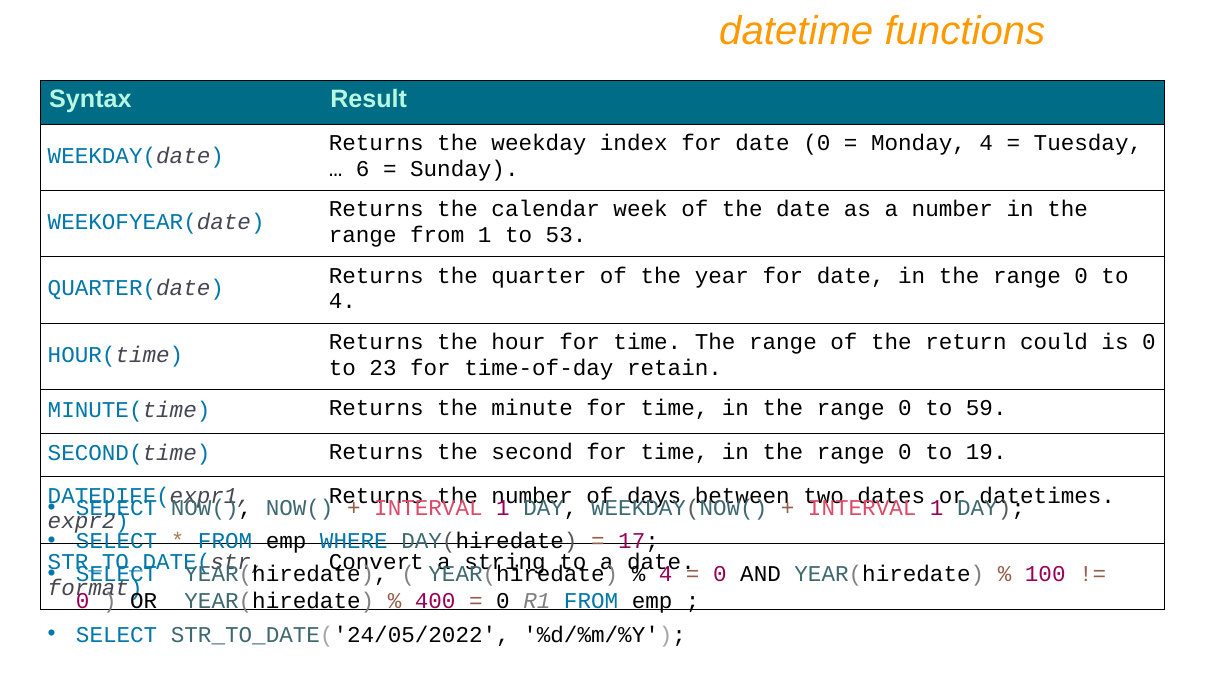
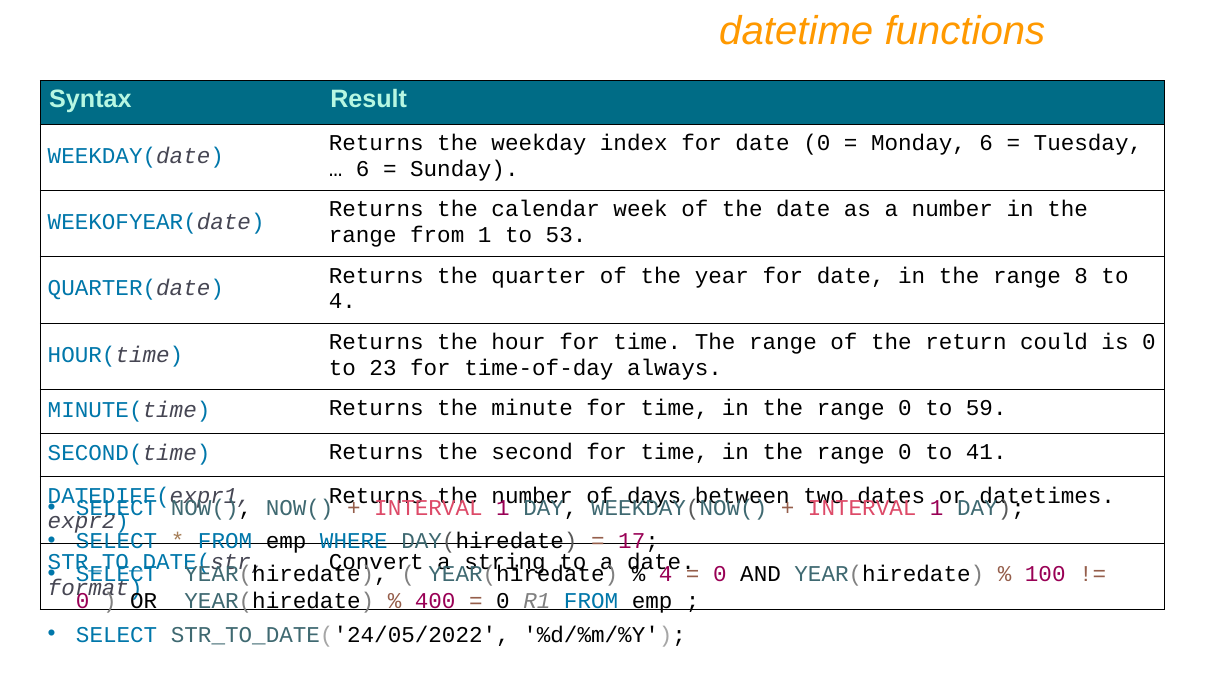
Monday 4: 4 -> 6
0 at (1081, 276): 0 -> 8
retain: retain -> always
19: 19 -> 41
